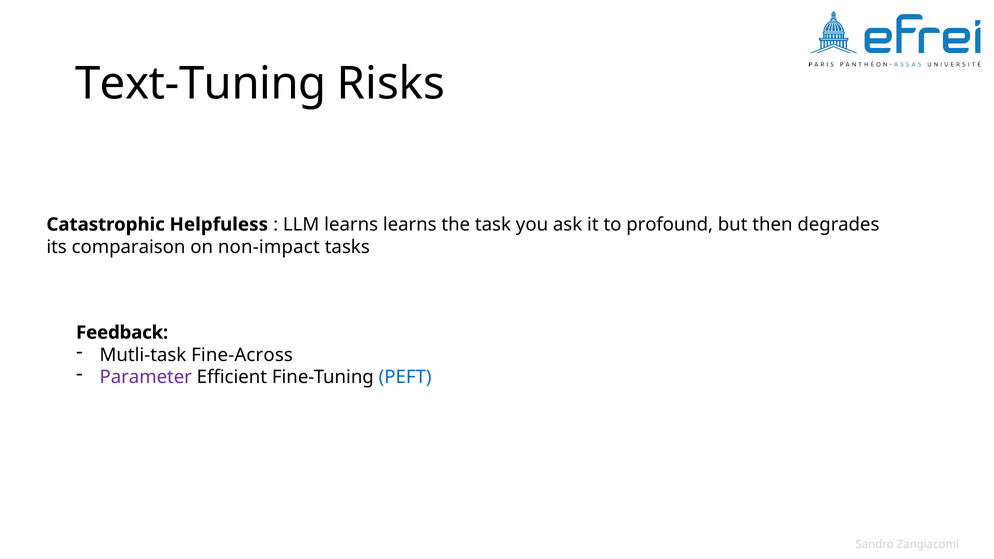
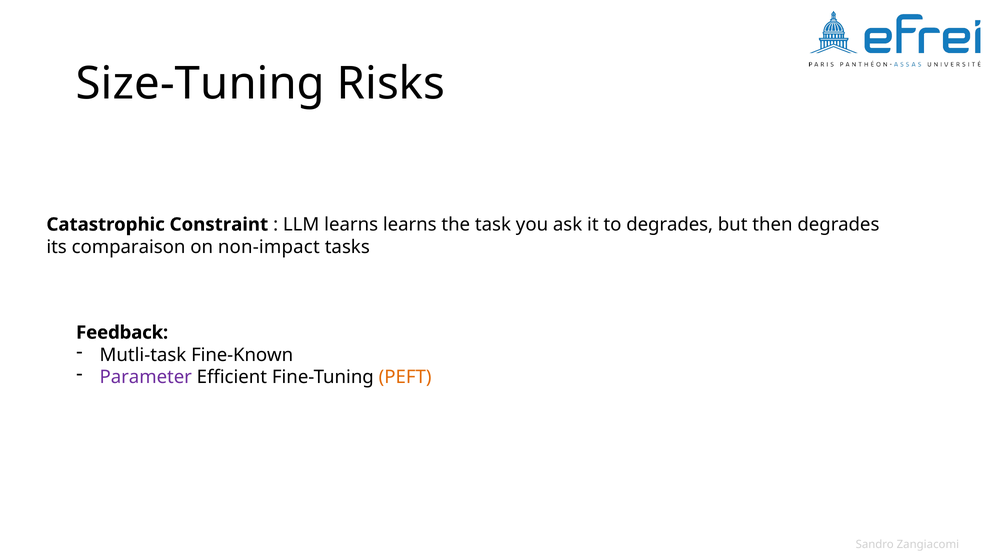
Text-Tuning: Text-Tuning -> Size-Tuning
Helpfuless: Helpfuless -> Constraint
to profound: profound -> degrades
Fine-Across: Fine-Across -> Fine-Known
PEFT colour: blue -> orange
